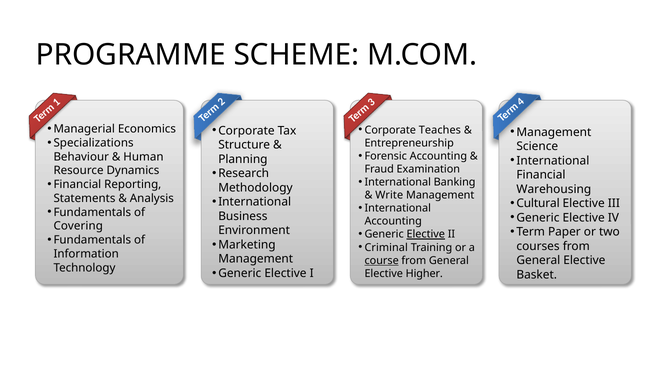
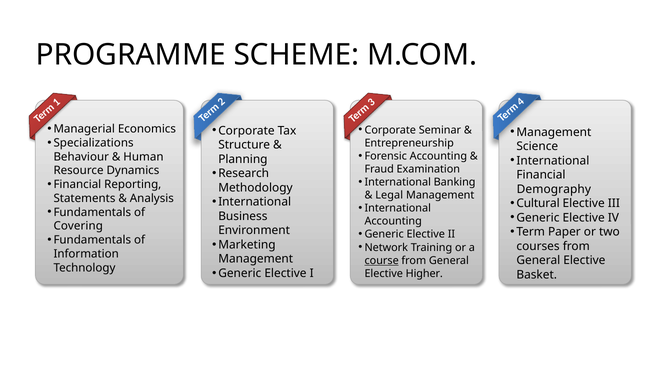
Teaches: Teaches -> Seminar
Warehousing: Warehousing -> Demography
Write: Write -> Legal
Elective at (426, 234) underline: present -> none
Criminal: Criminal -> Network
